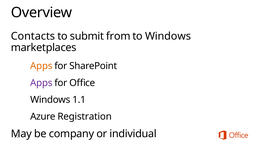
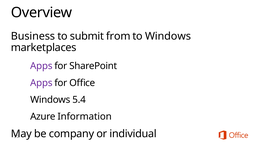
Contacts: Contacts -> Business
Apps at (41, 66) colour: orange -> purple
1.1: 1.1 -> 5.4
Registration: Registration -> Information
